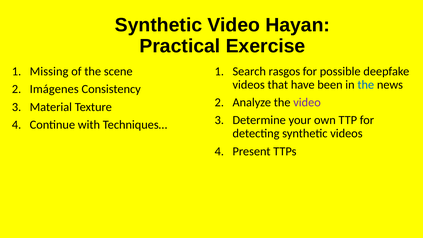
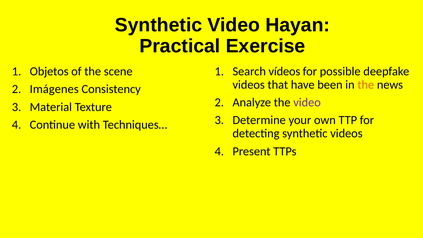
Missing: Missing -> Objetos
rasgos: rasgos -> vídeos
the at (366, 85) colour: blue -> orange
